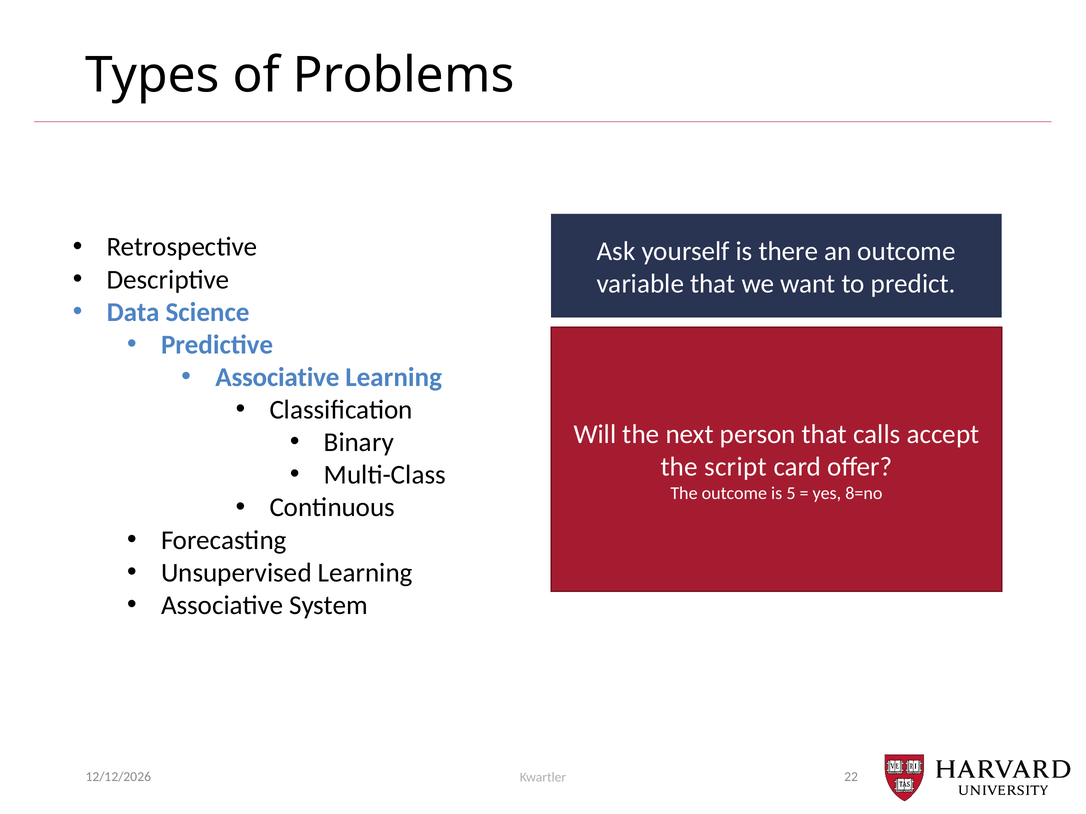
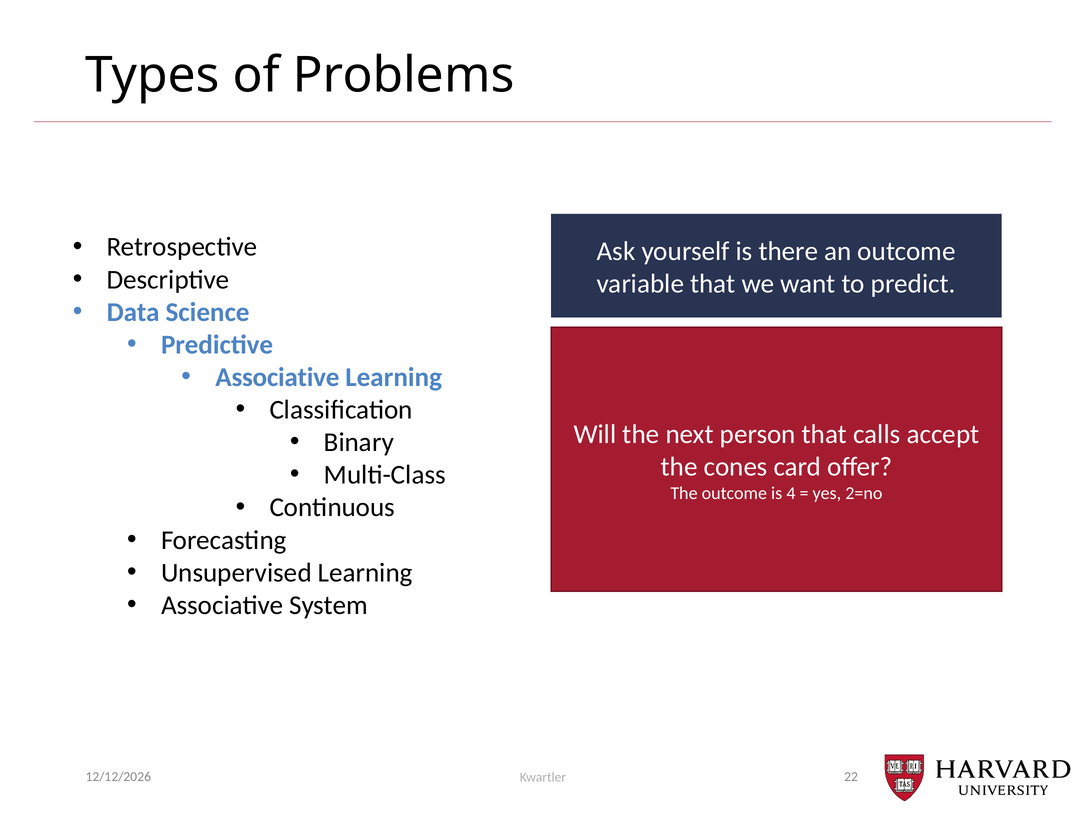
script: script -> cones
5: 5 -> 4
8=no: 8=no -> 2=no
